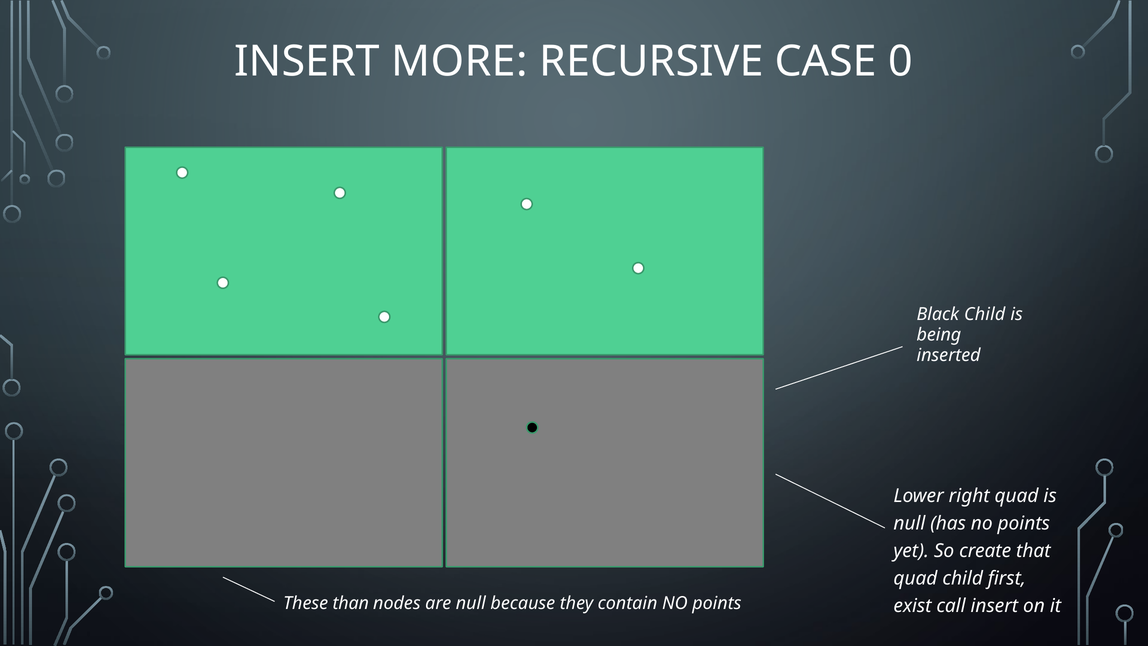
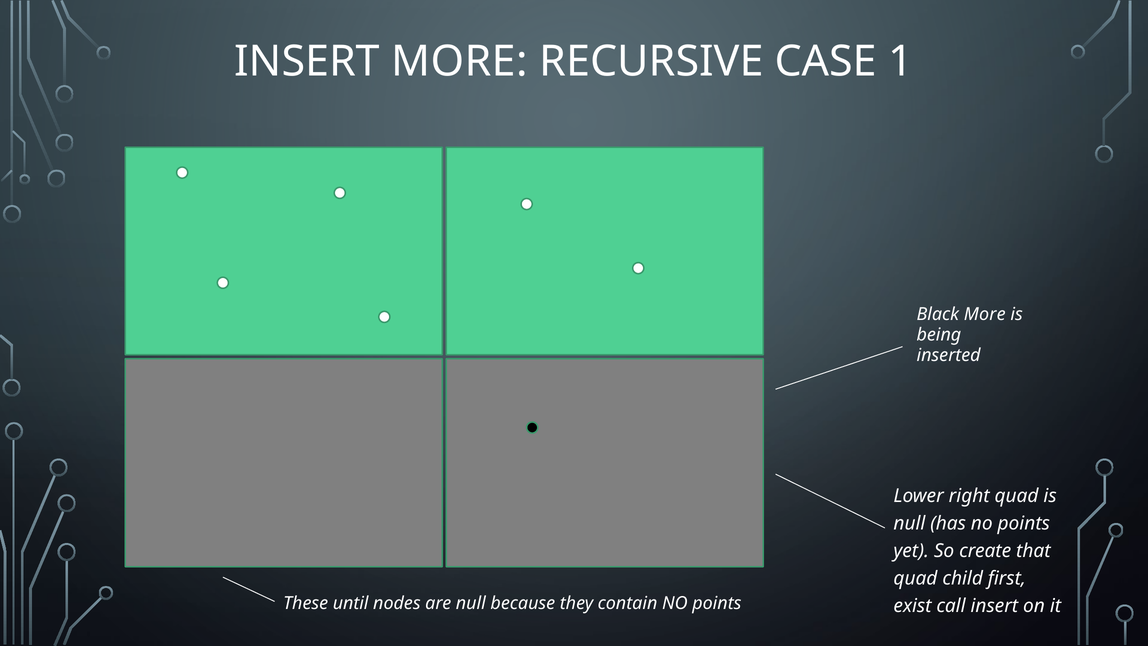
0: 0 -> 1
Black Child: Child -> More
than: than -> until
